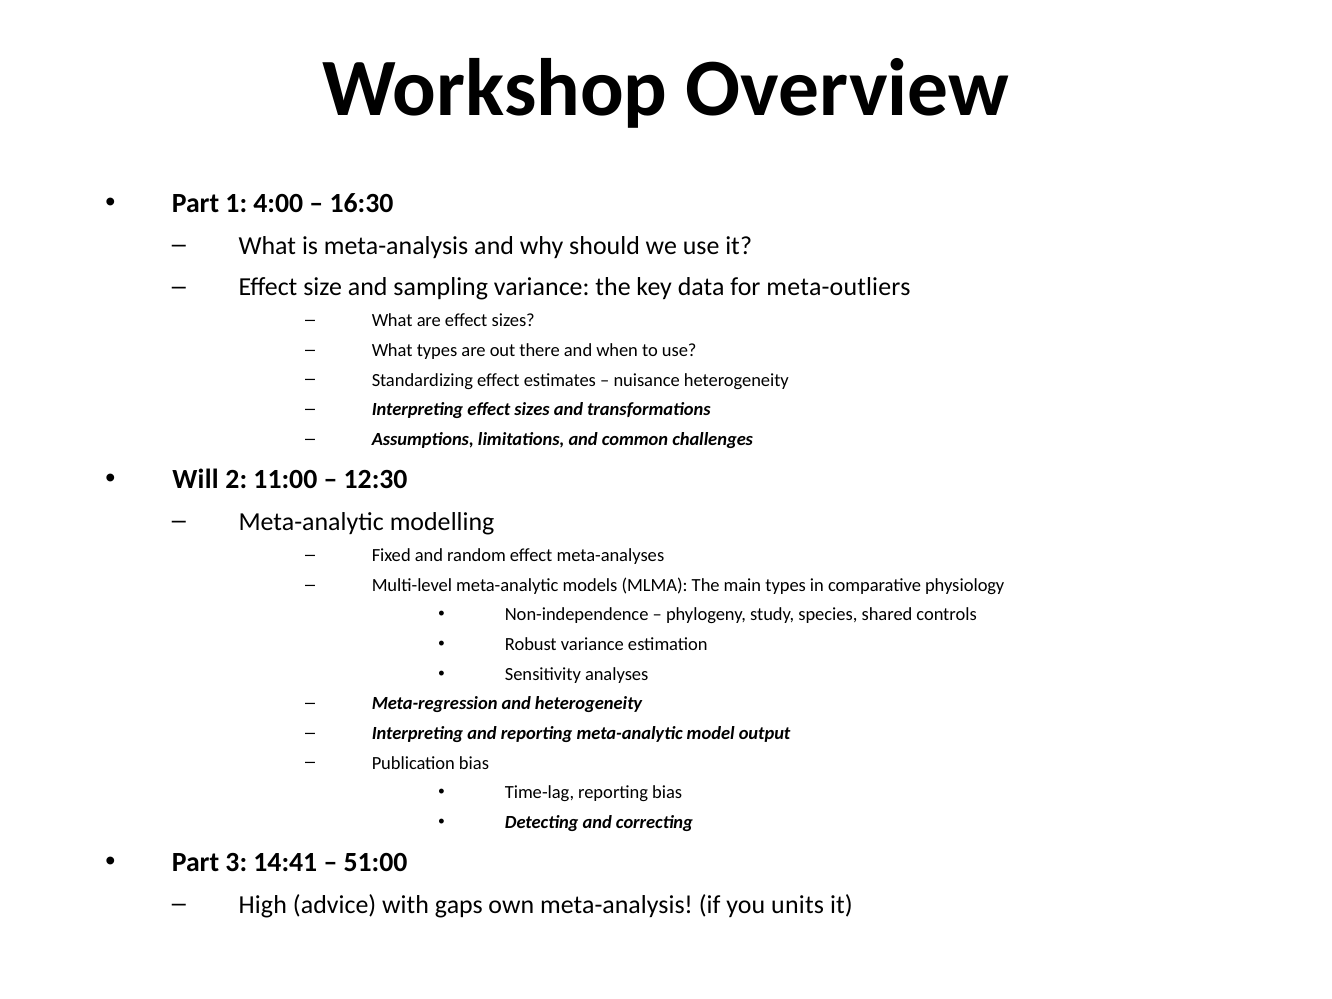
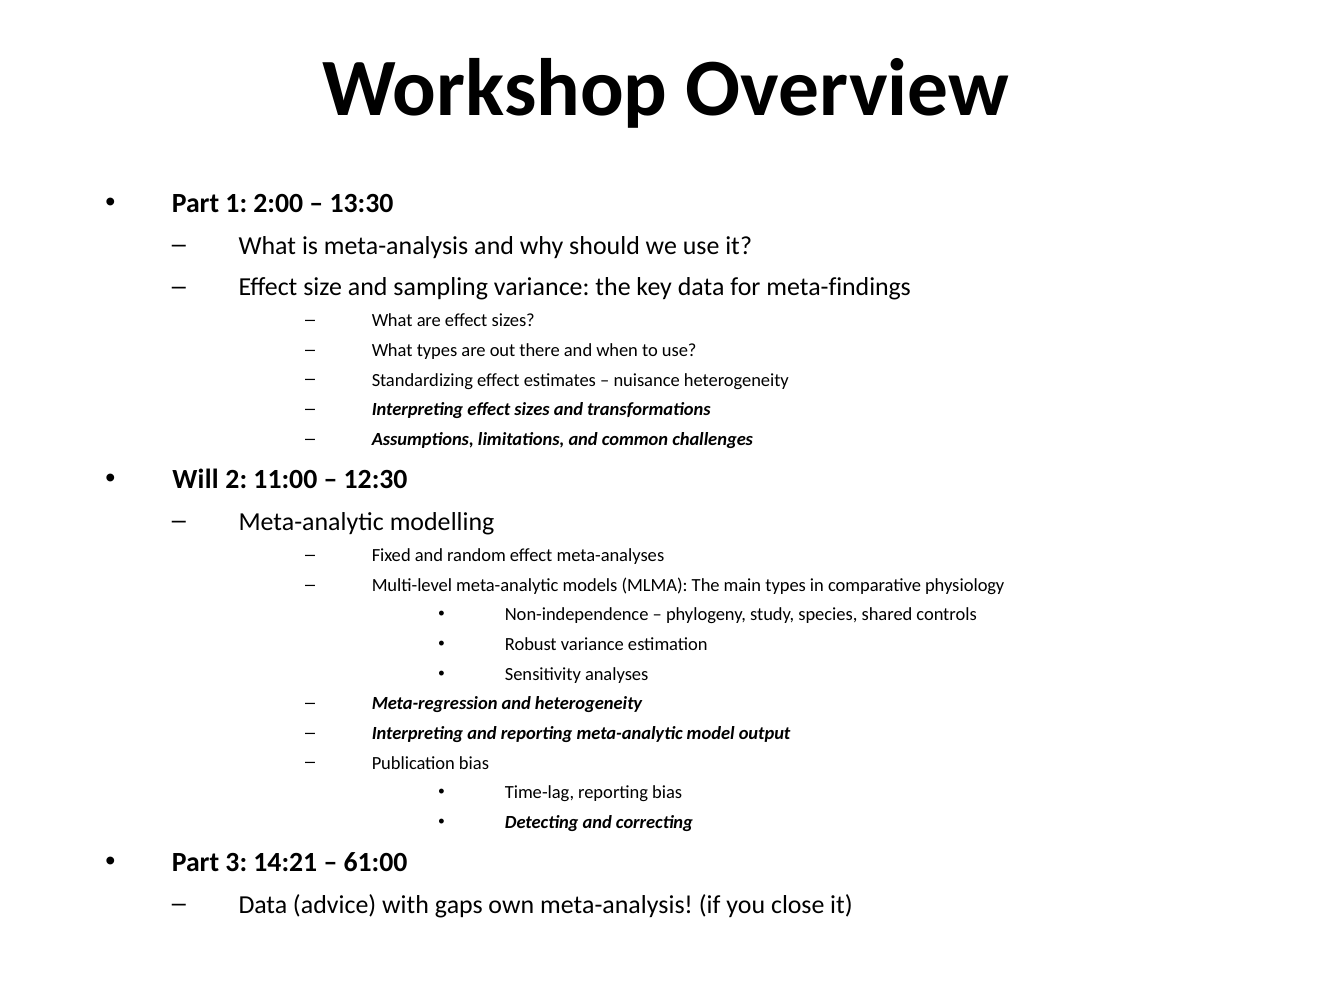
4:00: 4:00 -> 2:00
16:30: 16:30 -> 13:30
meta-outliers: meta-outliers -> meta-findings
14:41: 14:41 -> 14:21
51:00: 51:00 -> 61:00
High at (263, 905): High -> Data
units: units -> close
